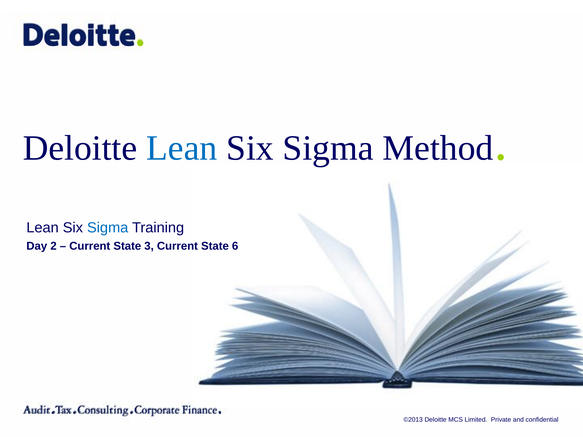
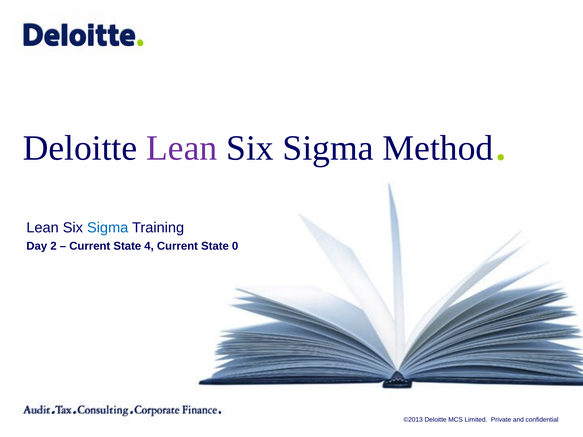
Lean at (182, 148) colour: blue -> purple
3: 3 -> 4
6: 6 -> 0
